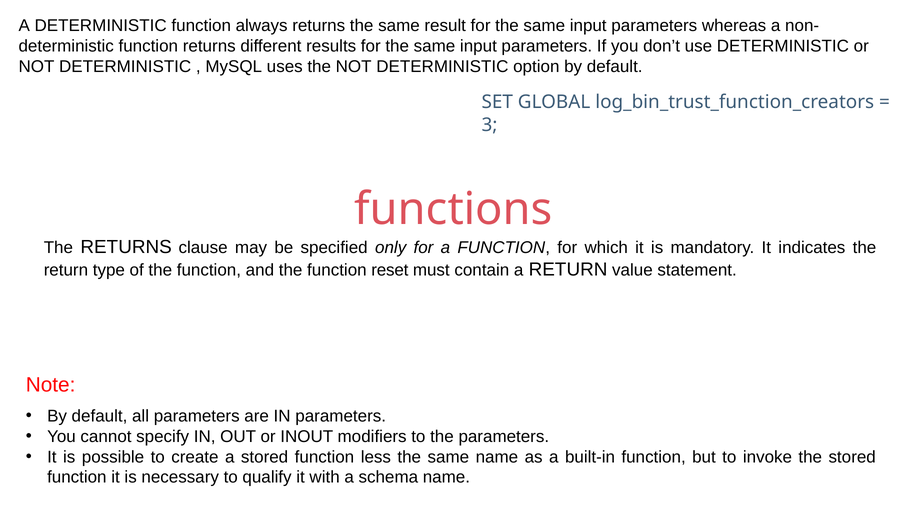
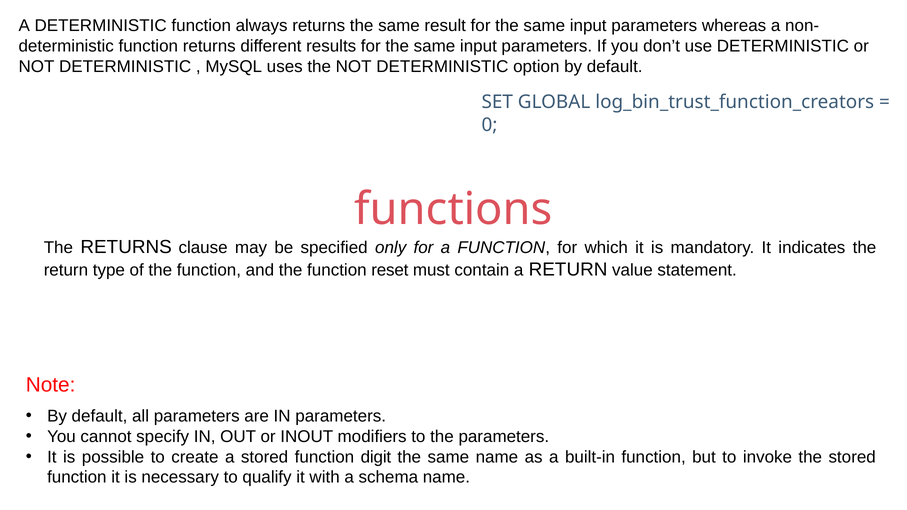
3: 3 -> 0
less: less -> digit
